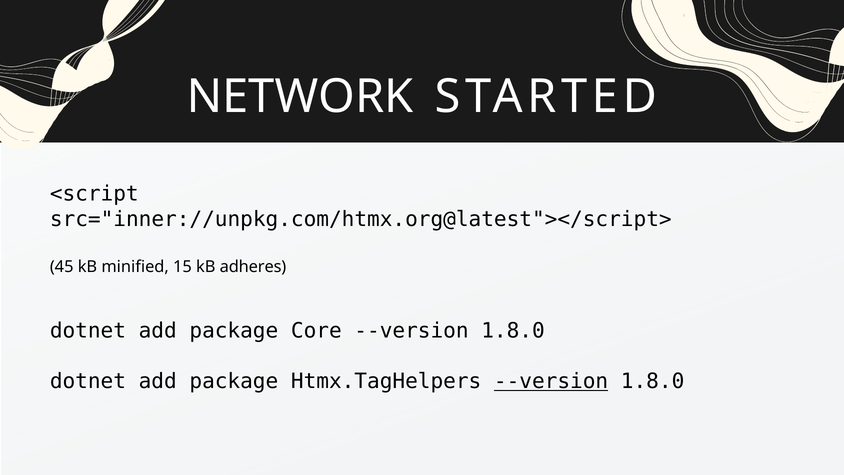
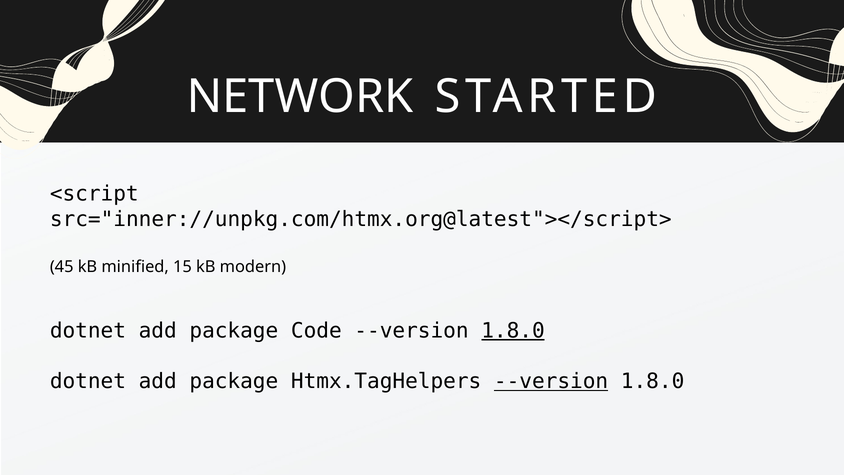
adheres: adheres -> modern
Core: Core -> Code
1.8.0 at (513, 331) underline: none -> present
